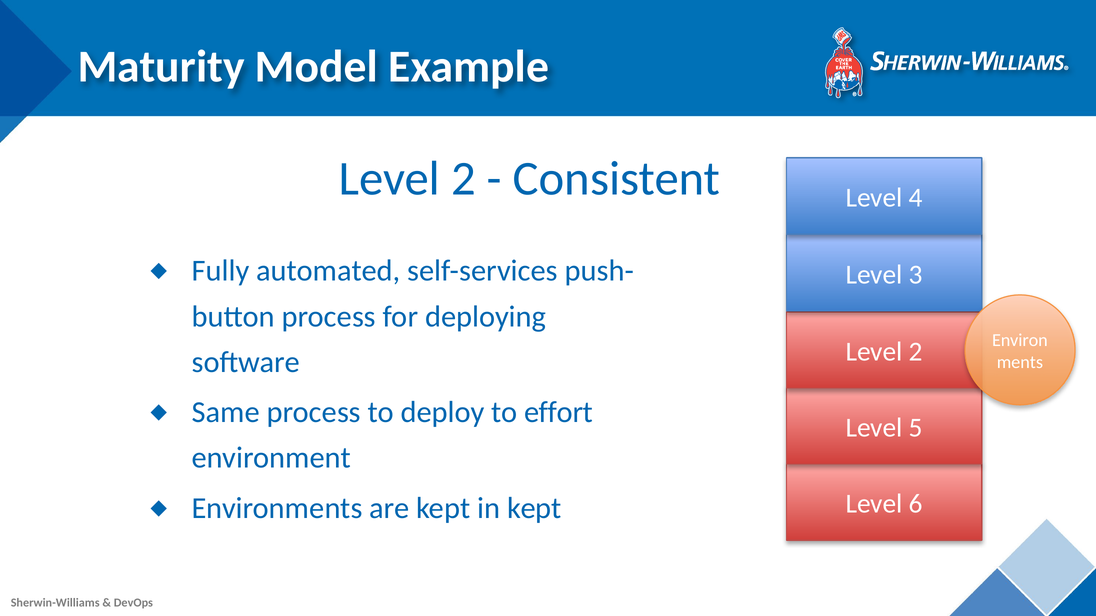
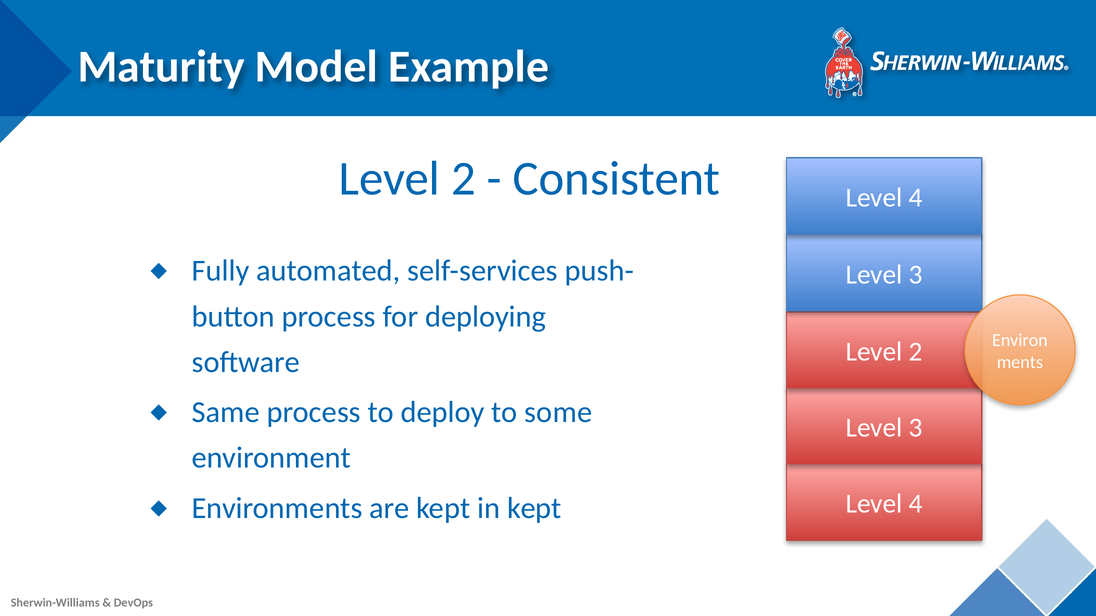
effort: effort -> some
5 at (916, 428): 5 -> 3
6 at (916, 504): 6 -> 4
